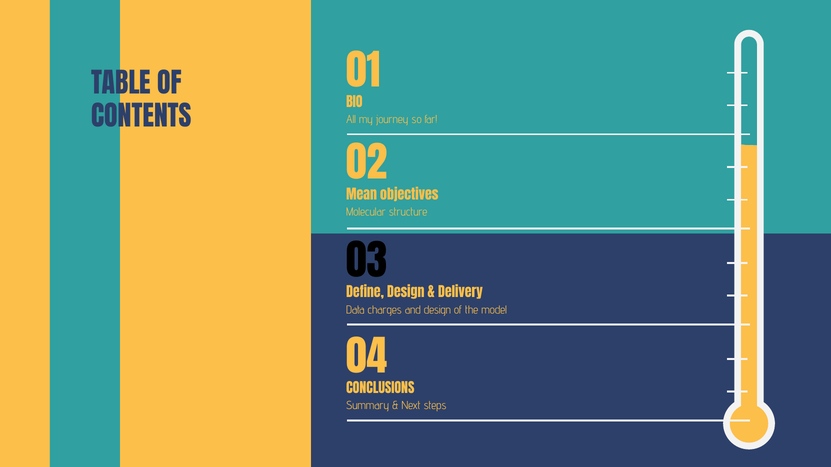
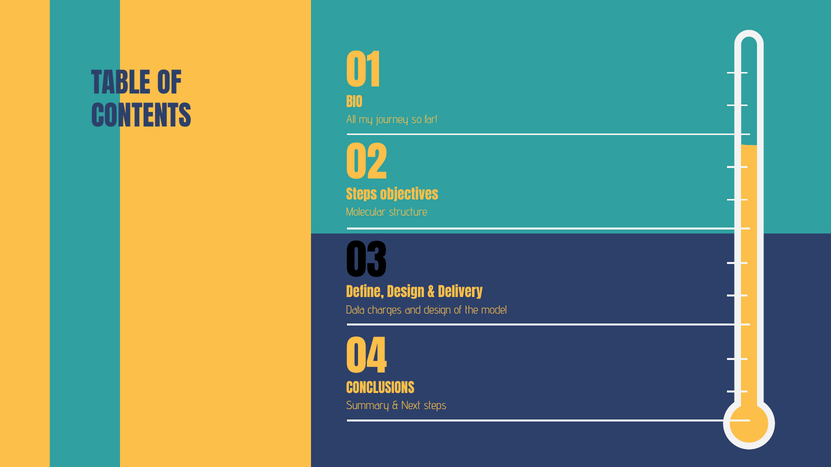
Mean at (362, 195): Mean -> Steps
